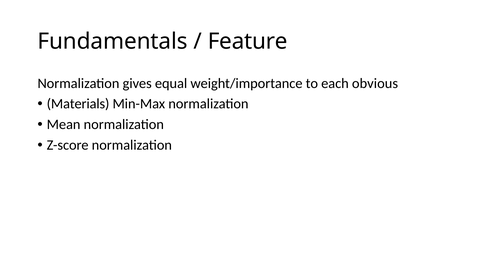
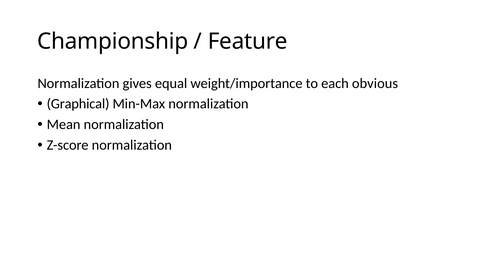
Fundamentals: Fundamentals -> Championship
Materials: Materials -> Graphical
